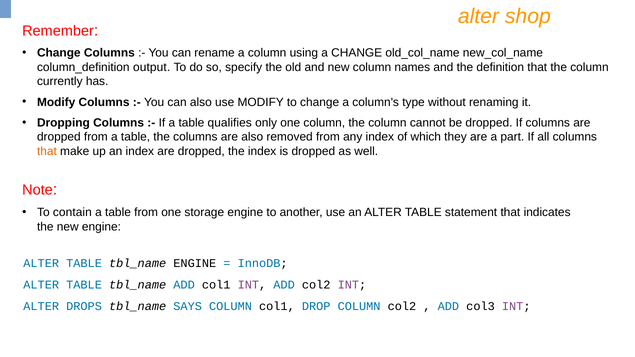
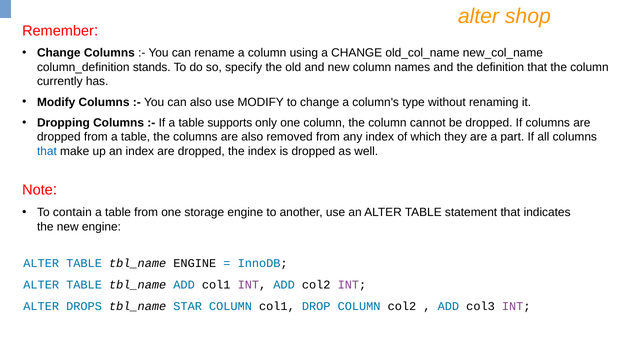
output: output -> stands
qualifies: qualifies -> supports
that at (47, 151) colour: orange -> blue
SAYS: SAYS -> STAR
